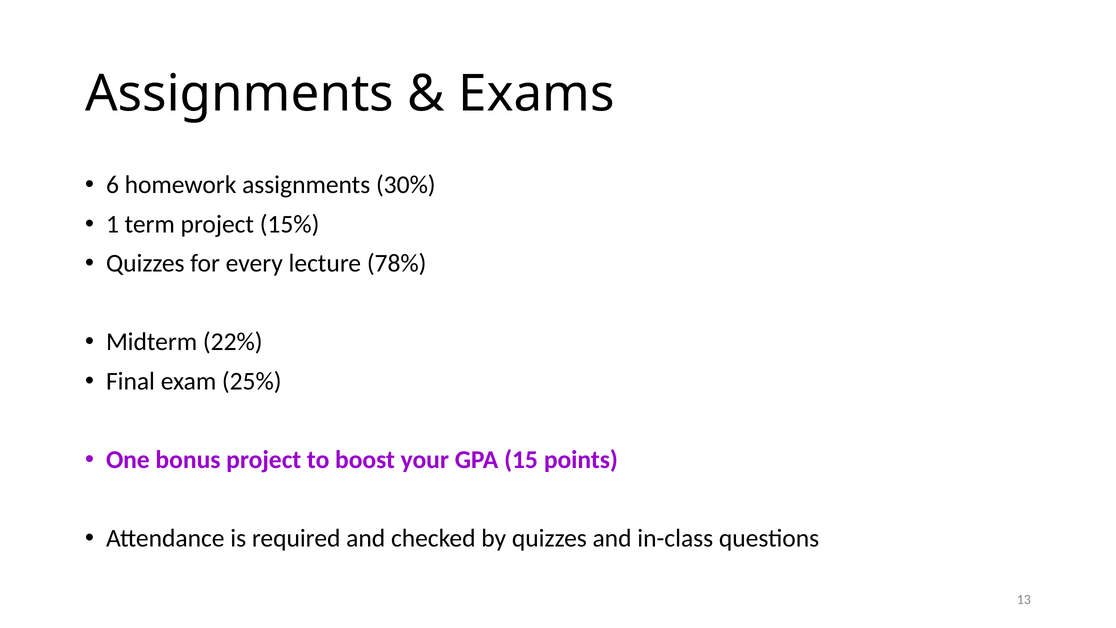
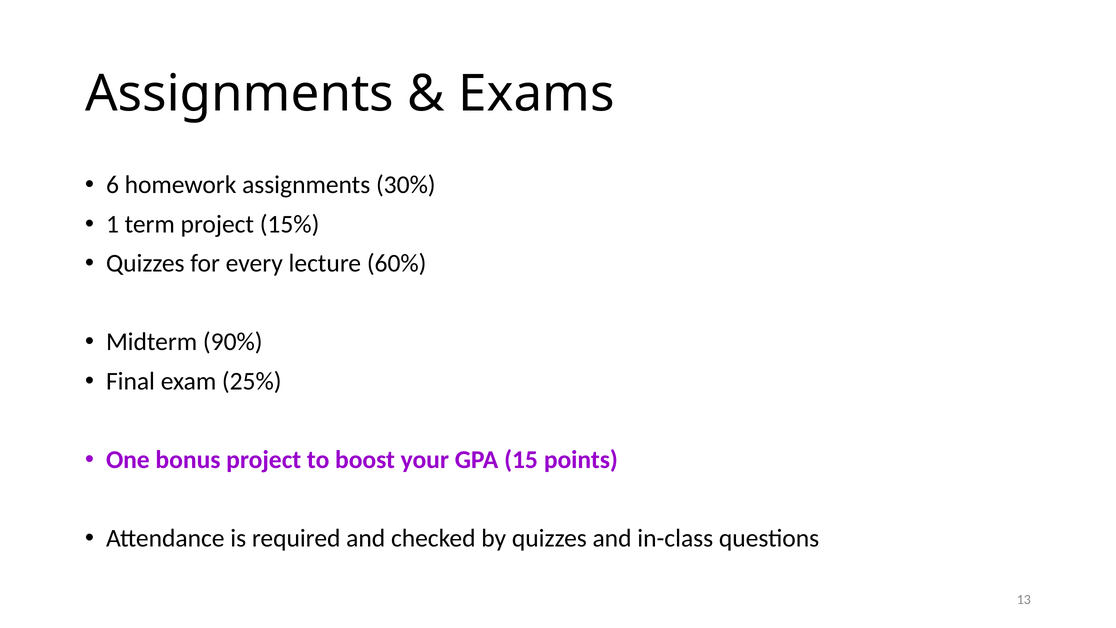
78%: 78% -> 60%
22%: 22% -> 90%
